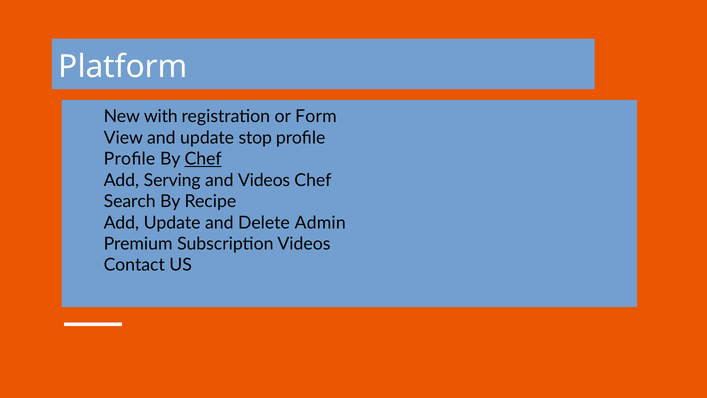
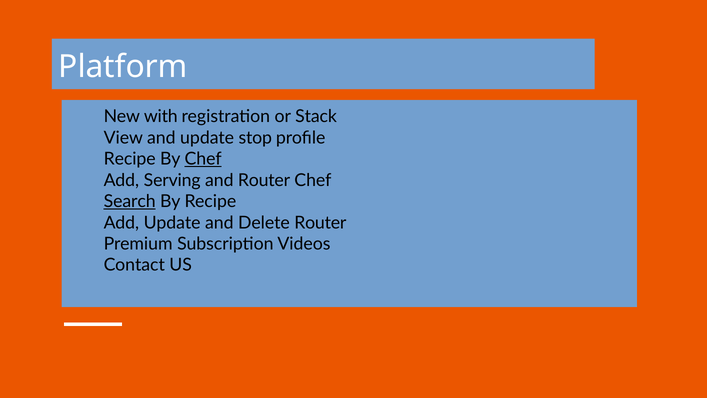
Form: Form -> Stack
Proﬁle at (130, 159): Proﬁle -> Recipe
and Videos: Videos -> Router
Search underline: none -> present
Delete Admin: Admin -> Router
